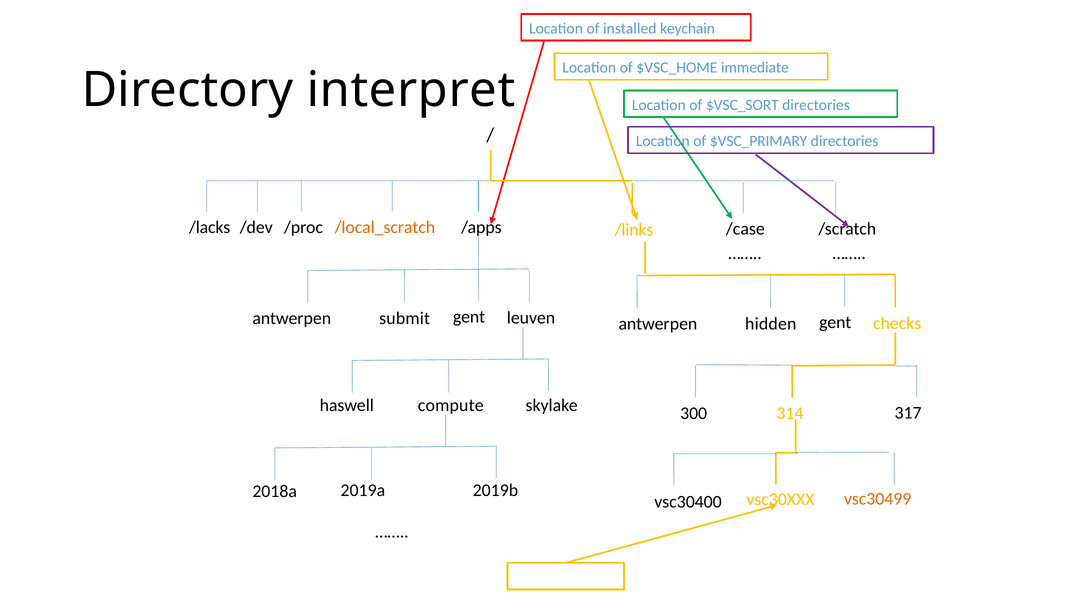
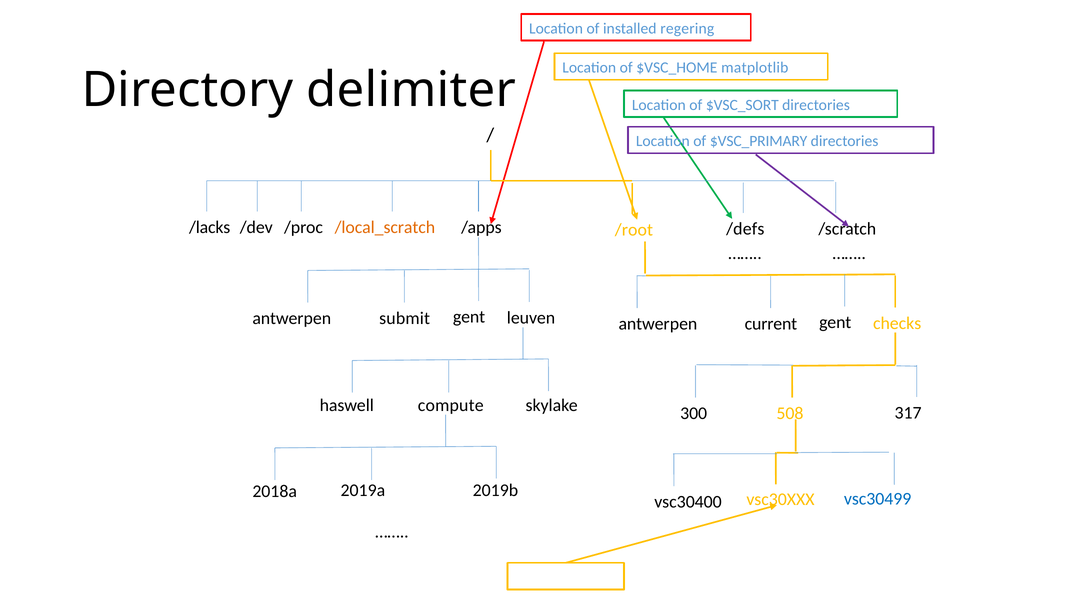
keychain: keychain -> regering
immediate: immediate -> matplotlib
interpret: interpret -> delimiter
/case: /case -> /defs
/links: /links -> /root
hidden: hidden -> current
314: 314 -> 508
vsc30499 colour: orange -> blue
